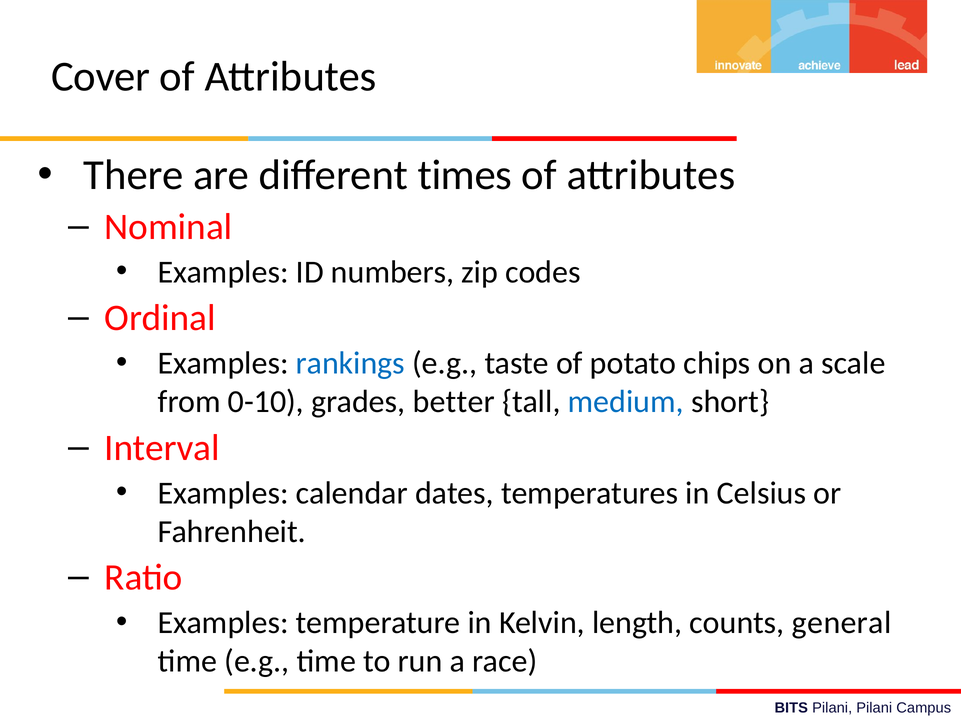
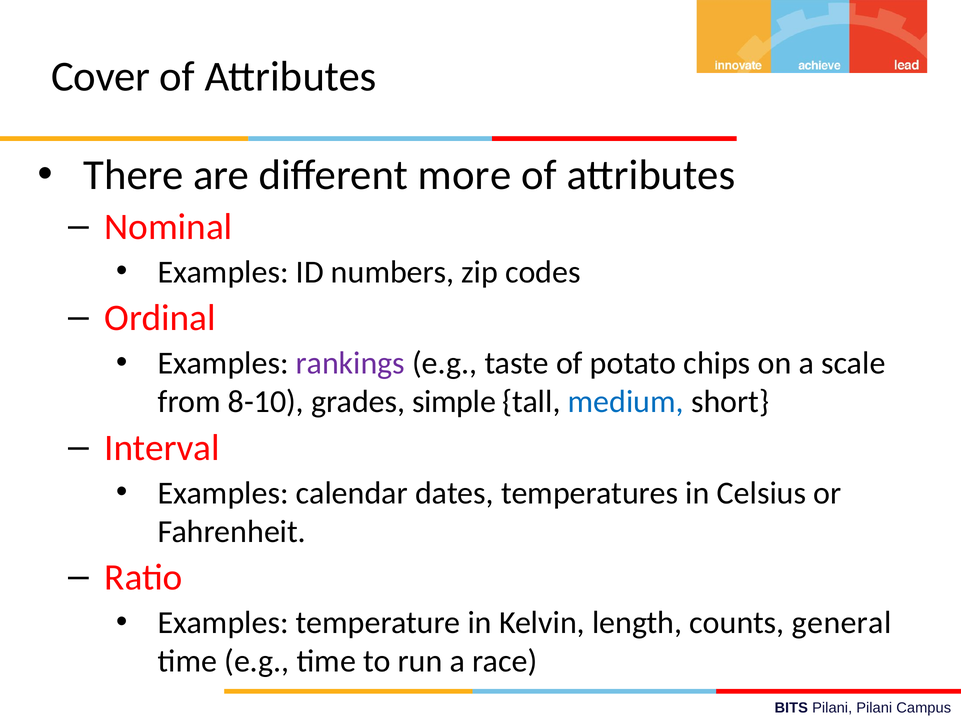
times: times -> more
rankings colour: blue -> purple
0-10: 0-10 -> 8-10
better: better -> simple
